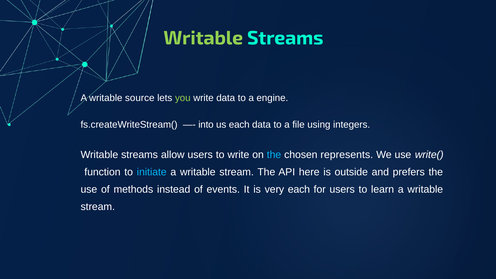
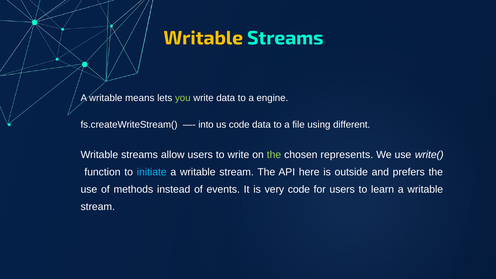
Writable at (203, 38) colour: light green -> yellow
source: source -> means
us each: each -> code
integers: integers -> different
the at (274, 155) colour: light blue -> light green
very each: each -> code
